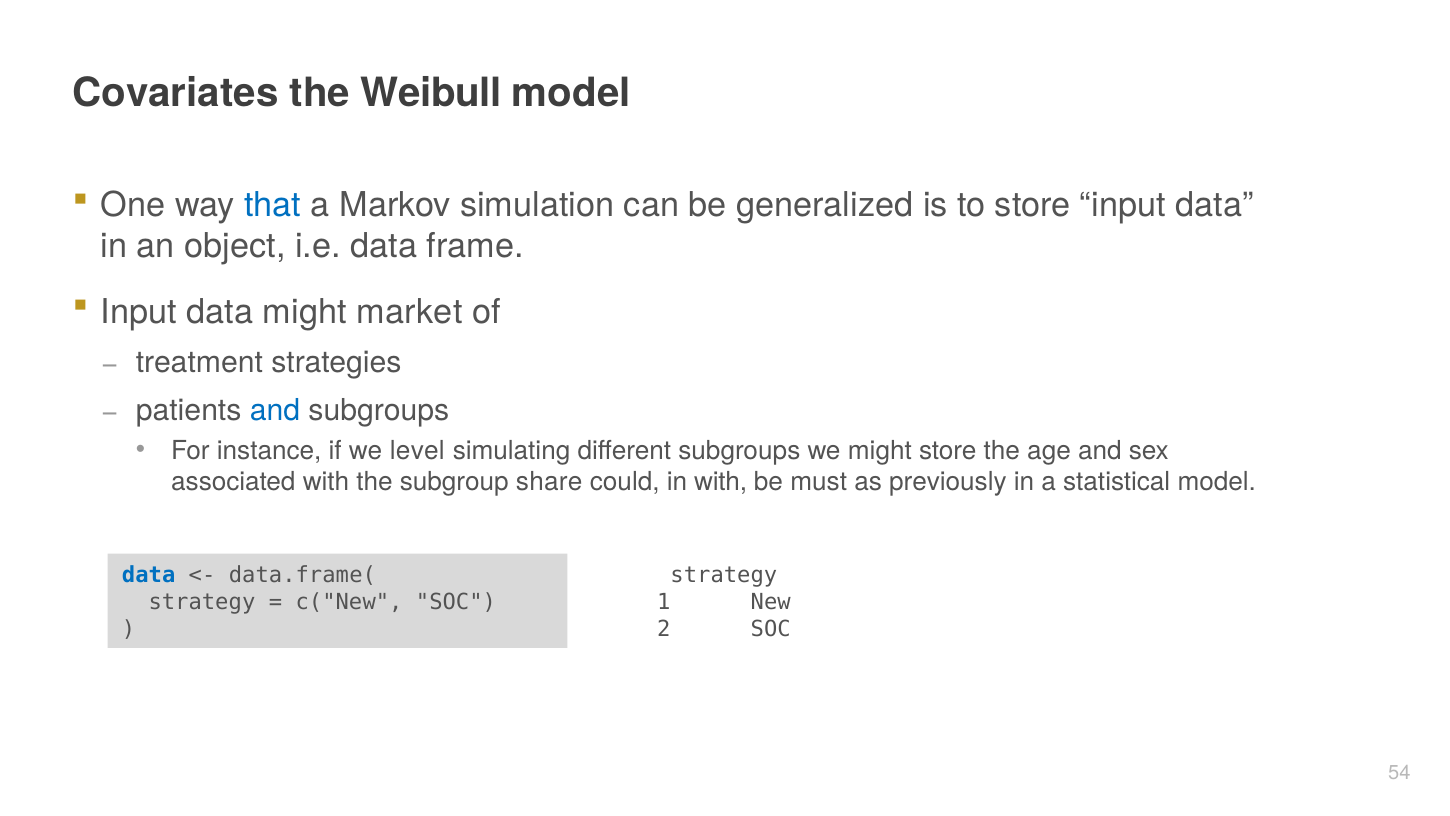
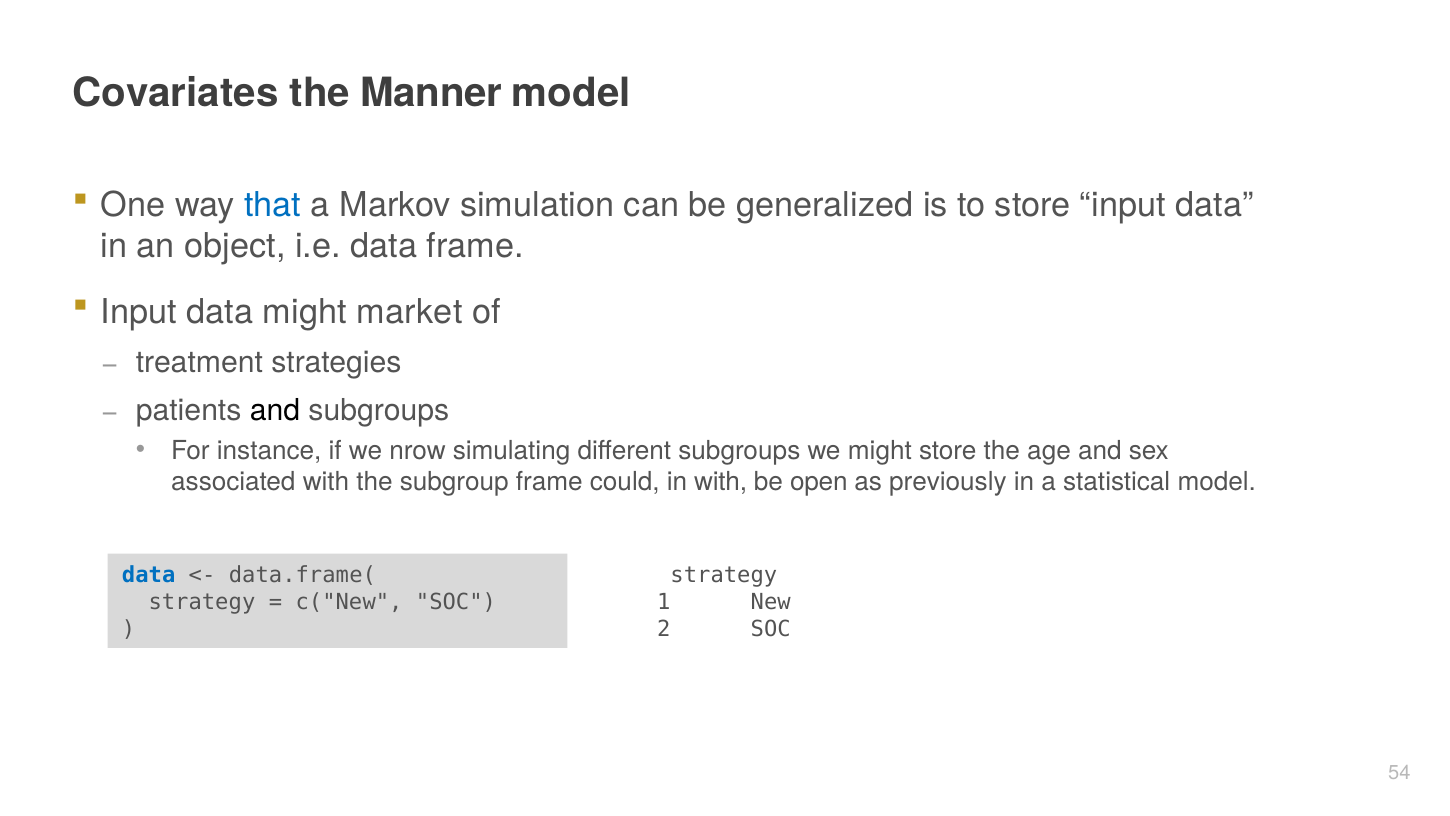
Weibull: Weibull -> Manner
and at (275, 411) colour: blue -> black
level: level -> nrow
subgroup share: share -> frame
must: must -> open
